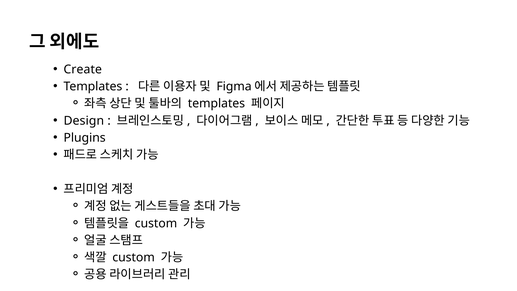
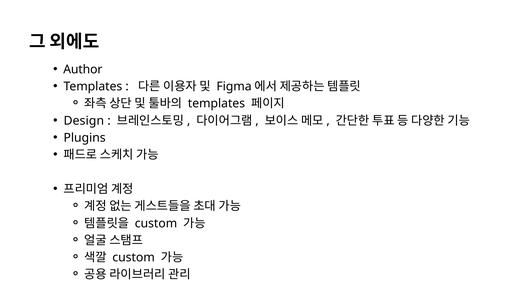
Create: Create -> Author
